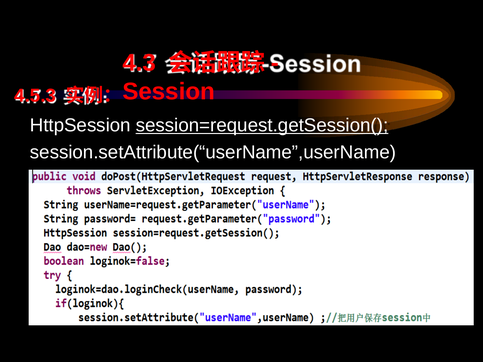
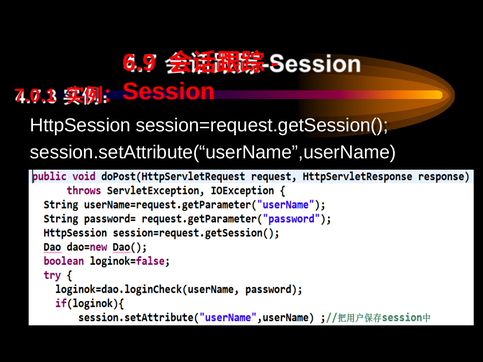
4.3: 4.3 -> 6.9
4.5.3: 4.5.3 -> 7.0.1
session=request.getSession( underline: present -> none
